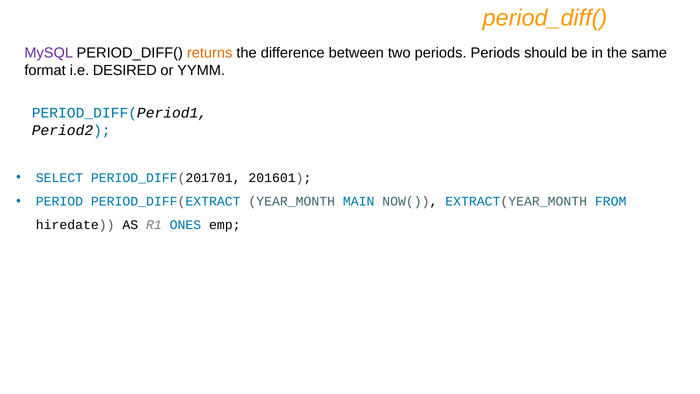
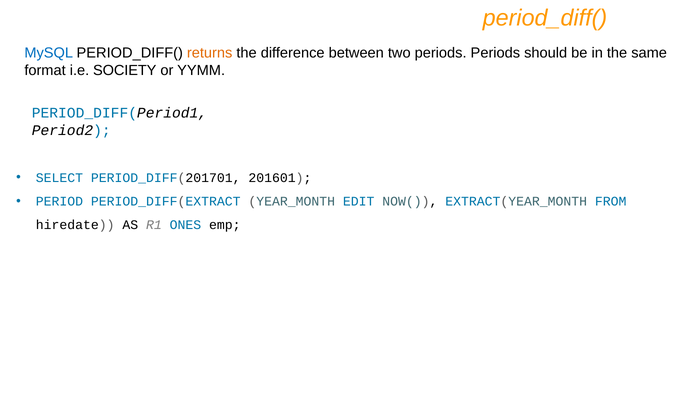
MySQL colour: purple -> blue
DESIRED: DESIRED -> SOCIETY
MAIN: MAIN -> EDIT
